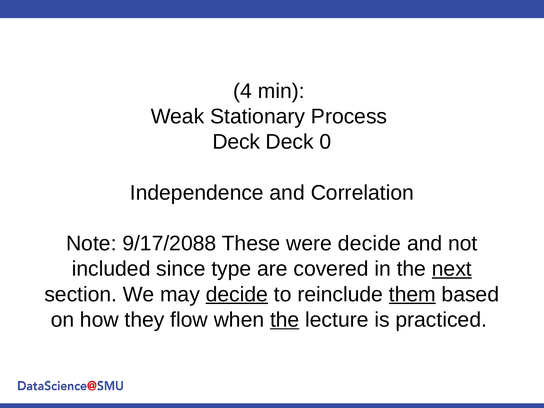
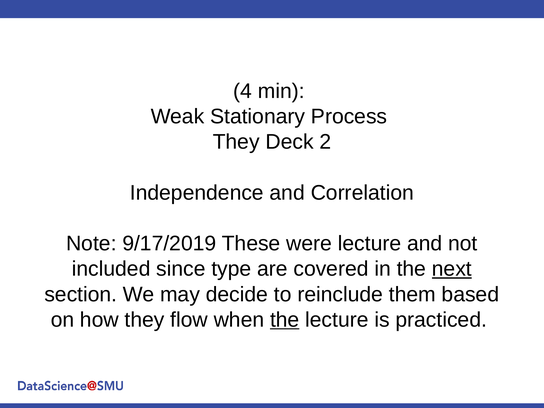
Deck at (236, 142): Deck -> They
0: 0 -> 2
9/17/2088: 9/17/2088 -> 9/17/2019
were decide: decide -> lecture
decide at (237, 294) underline: present -> none
them underline: present -> none
